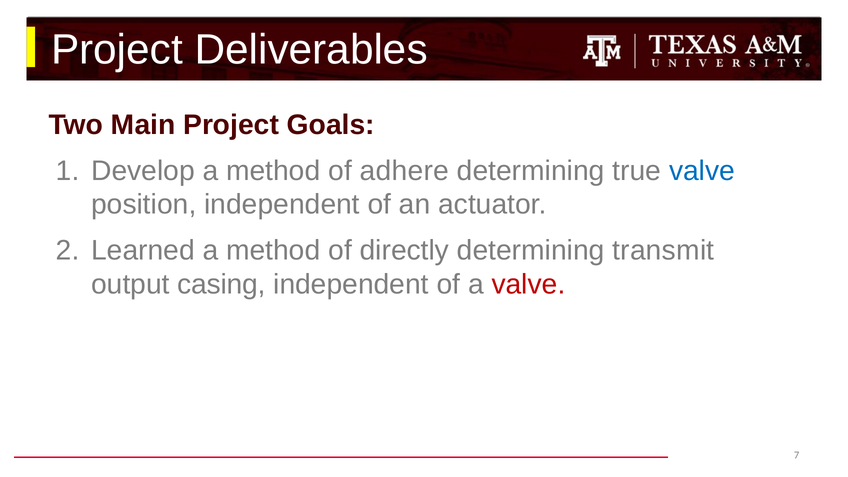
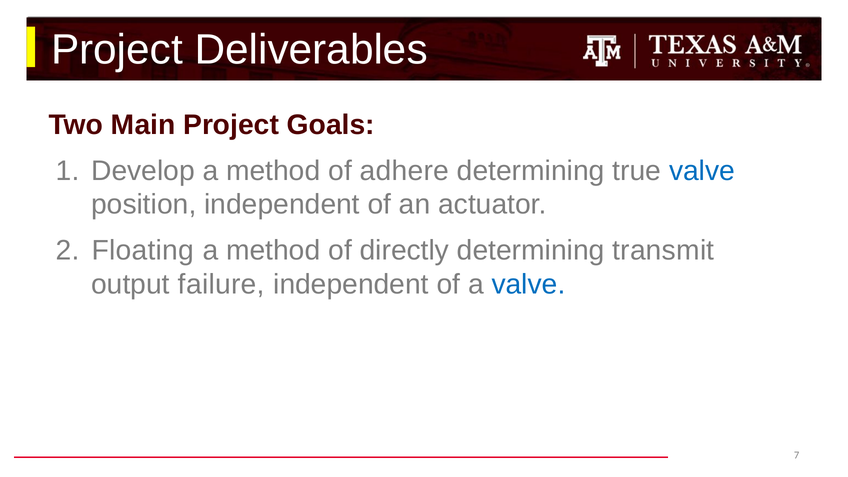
Learned: Learned -> Floating
casing: casing -> failure
valve at (528, 284) colour: red -> blue
